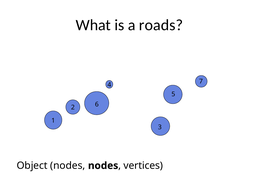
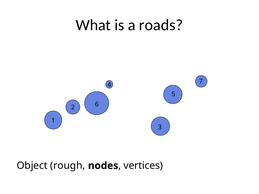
Object nodes: nodes -> rough
